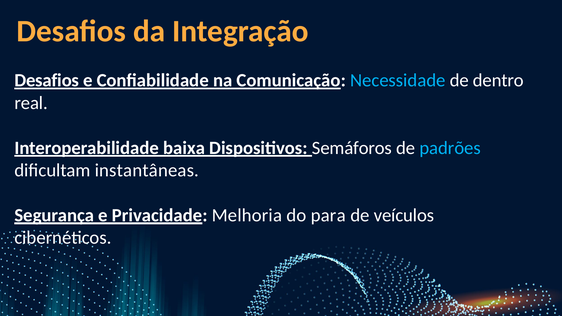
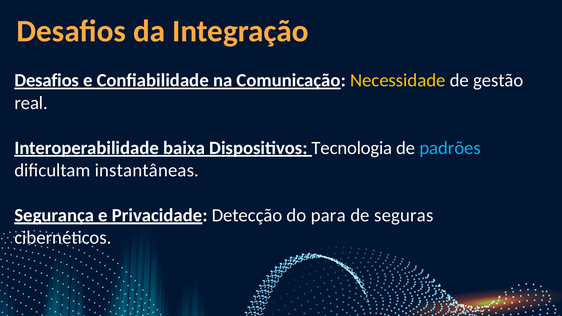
Necessidade colour: light blue -> yellow
dentro: dentro -> gestão
Semáforos: Semáforos -> Tecnologia
Melhoria: Melhoria -> Detecção
veículos: veículos -> seguras
